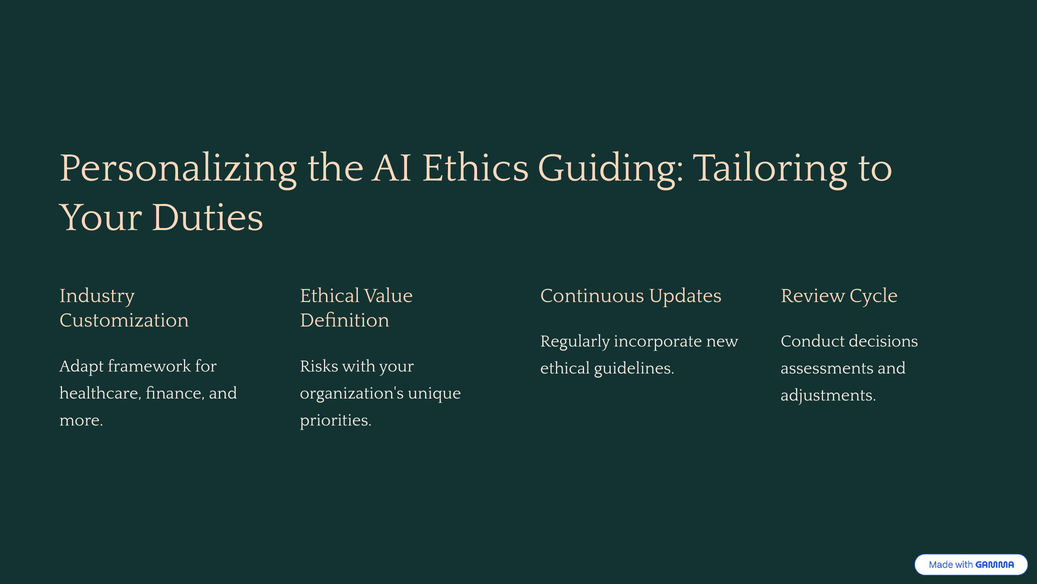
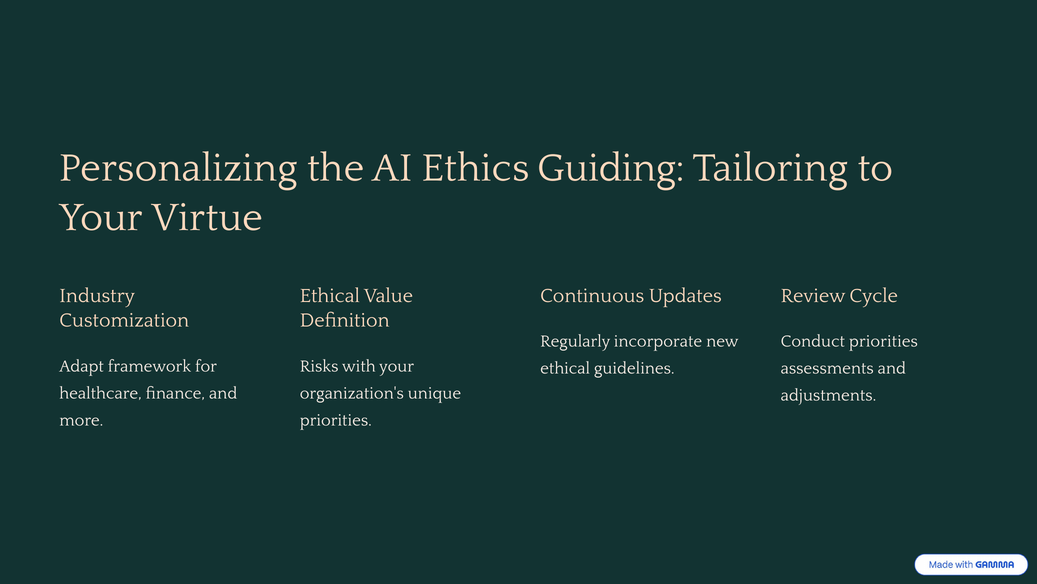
Duties: Duties -> Virtue
Conduct decisions: decisions -> priorities
